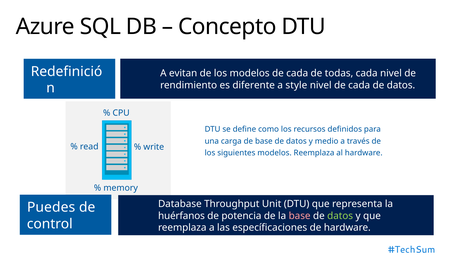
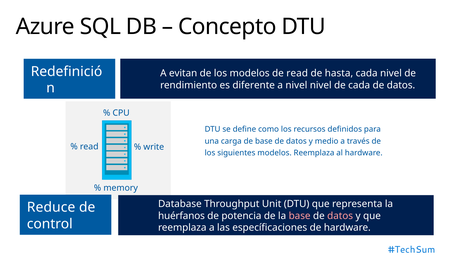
modelos de cada: cada -> read
todas: todas -> hasta
a style: style -> nivel
Puedes: Puedes -> Reduce
datos at (340, 216) colour: light green -> pink
